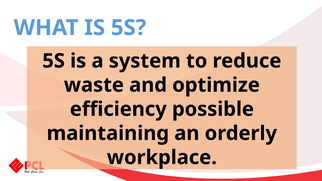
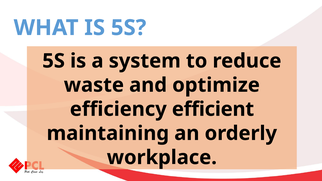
possible: possible -> efficient
